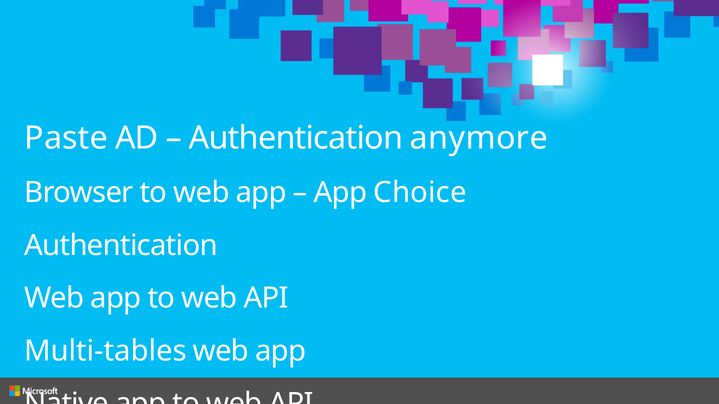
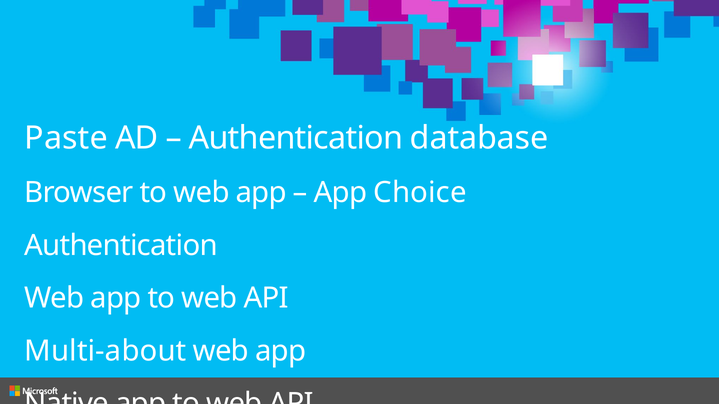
anymore: anymore -> database
Multi-tables: Multi-tables -> Multi-about
